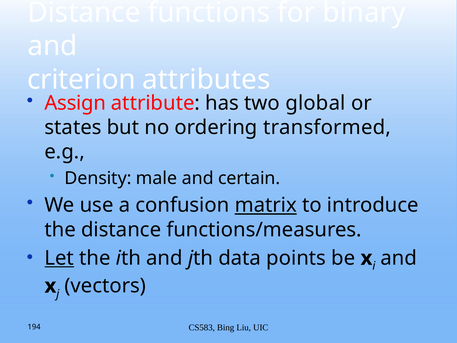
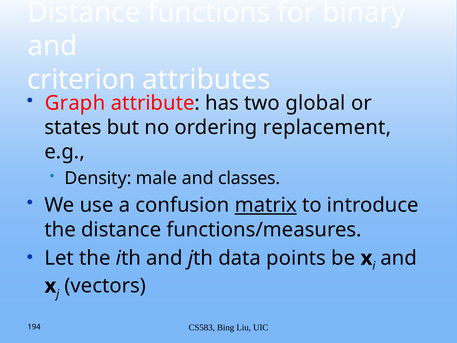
Assign: Assign -> Graph
transformed: transformed -> replacement
certain: certain -> classes
Let underline: present -> none
